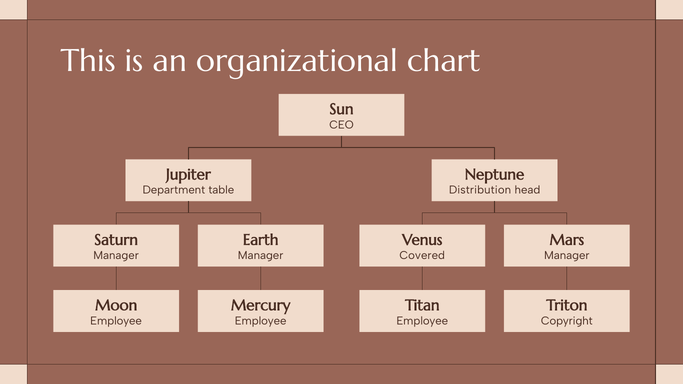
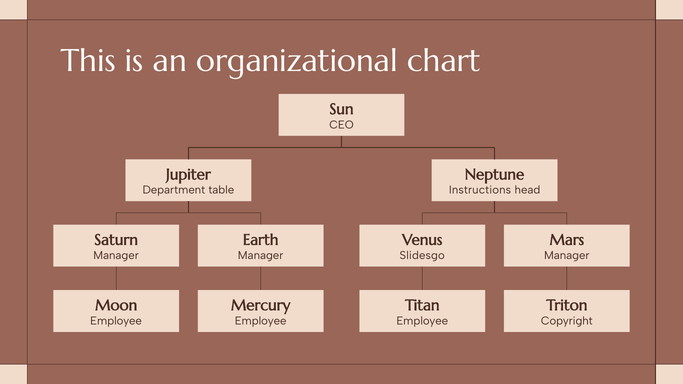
Distribution: Distribution -> Instructions
Covered: Covered -> Slidesgo
